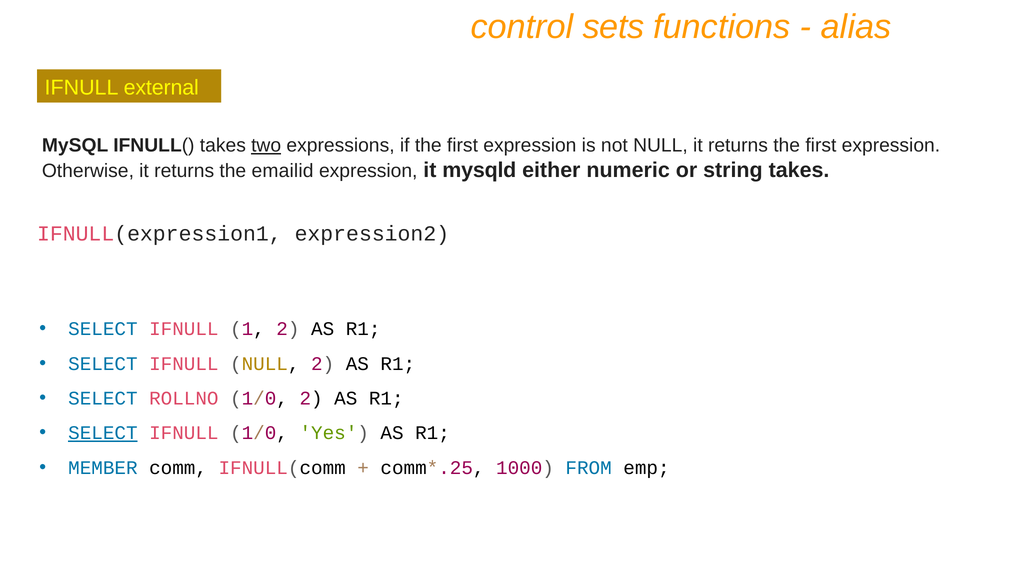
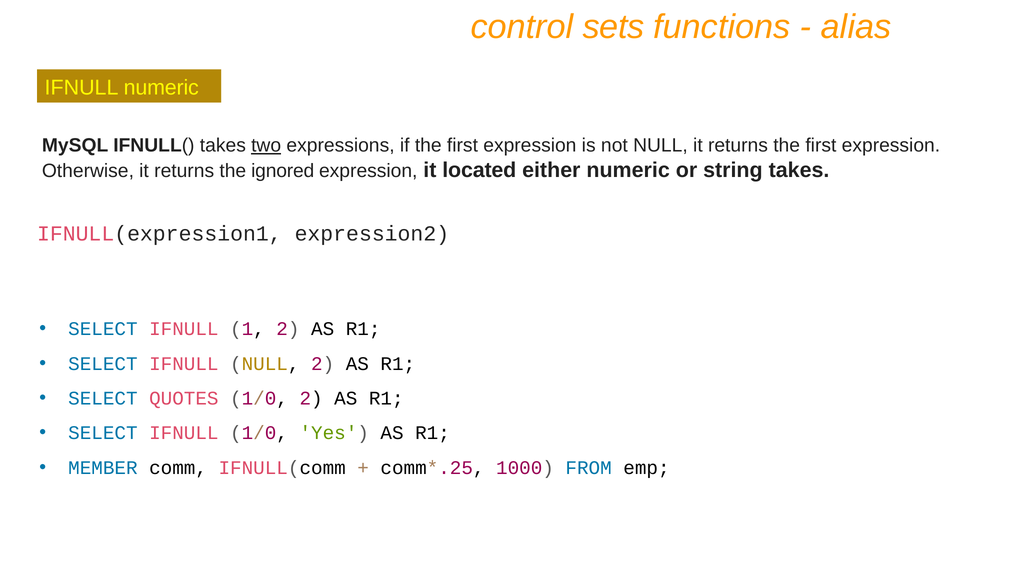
IFNULL external: external -> numeric
emailid: emailid -> ignored
mysqld: mysqld -> located
ROLLNO: ROLLNO -> QUOTES
SELECT at (103, 433) underline: present -> none
